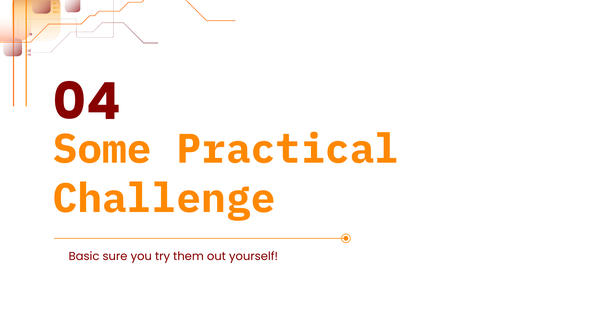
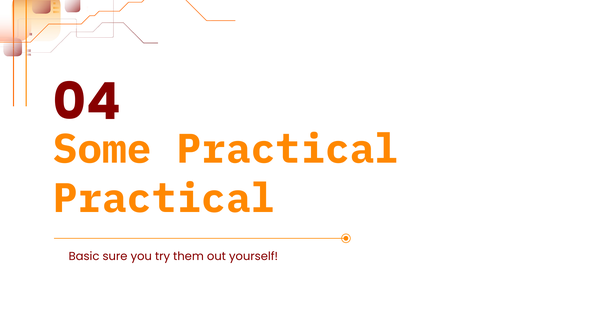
Challenge at (164, 199): Challenge -> Practical
